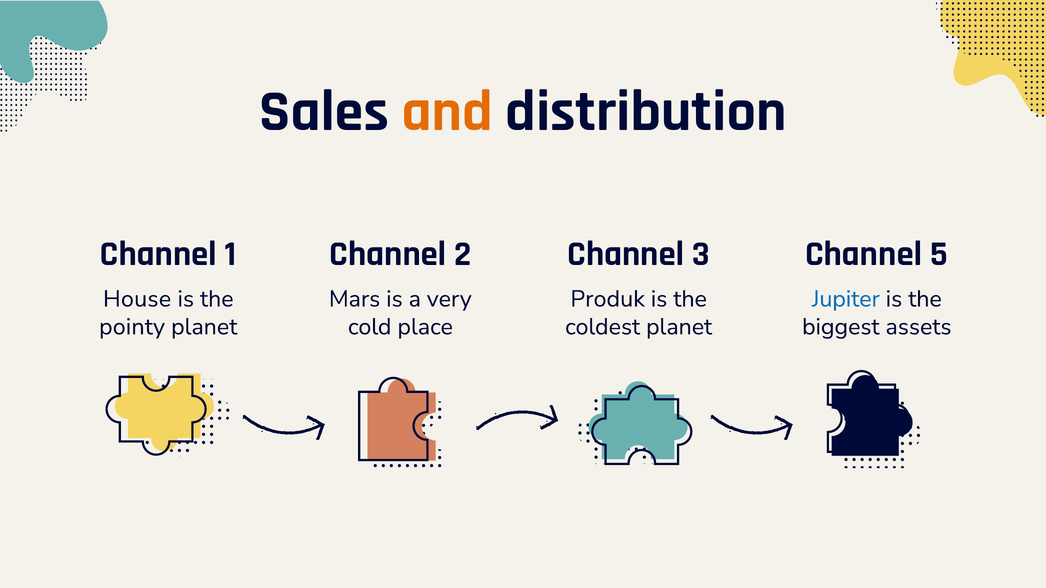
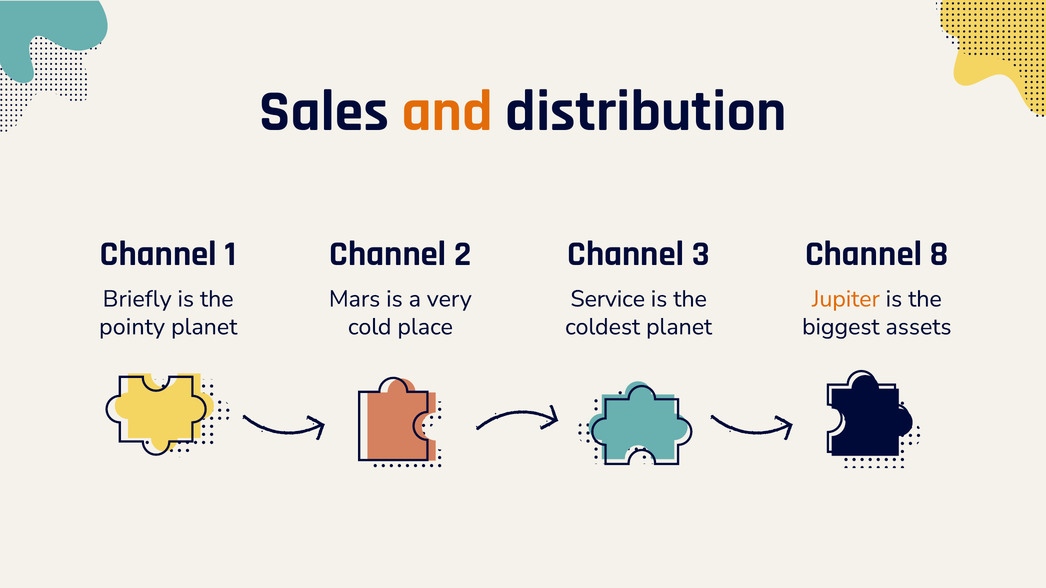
5: 5 -> 8
House: House -> Briefly
Produk: Produk -> Service
Jupiter colour: blue -> orange
